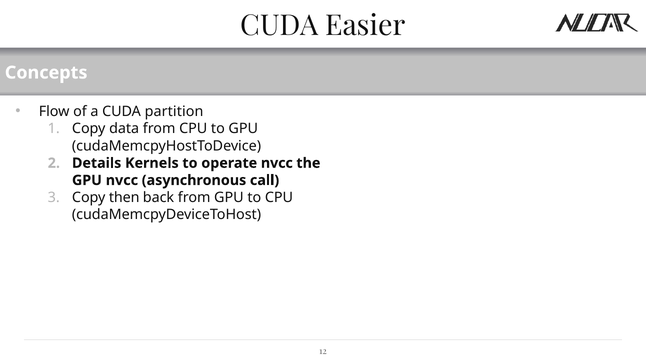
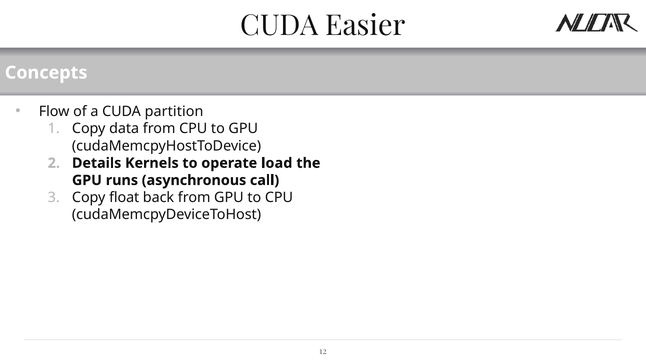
operate nvcc: nvcc -> load
GPU nvcc: nvcc -> runs
then: then -> float
